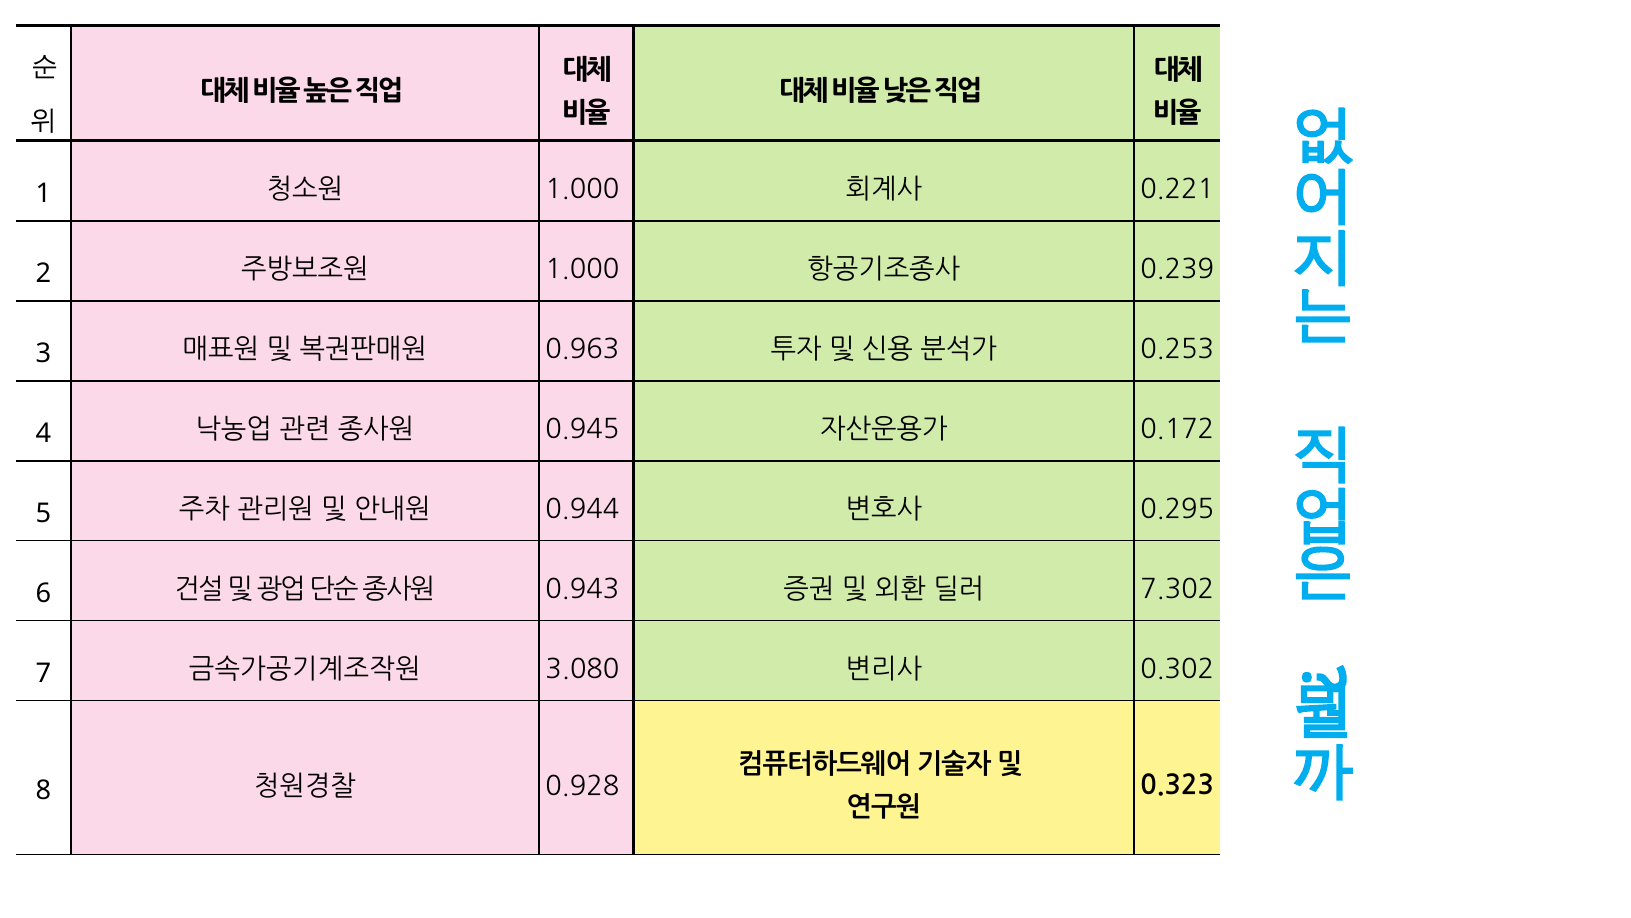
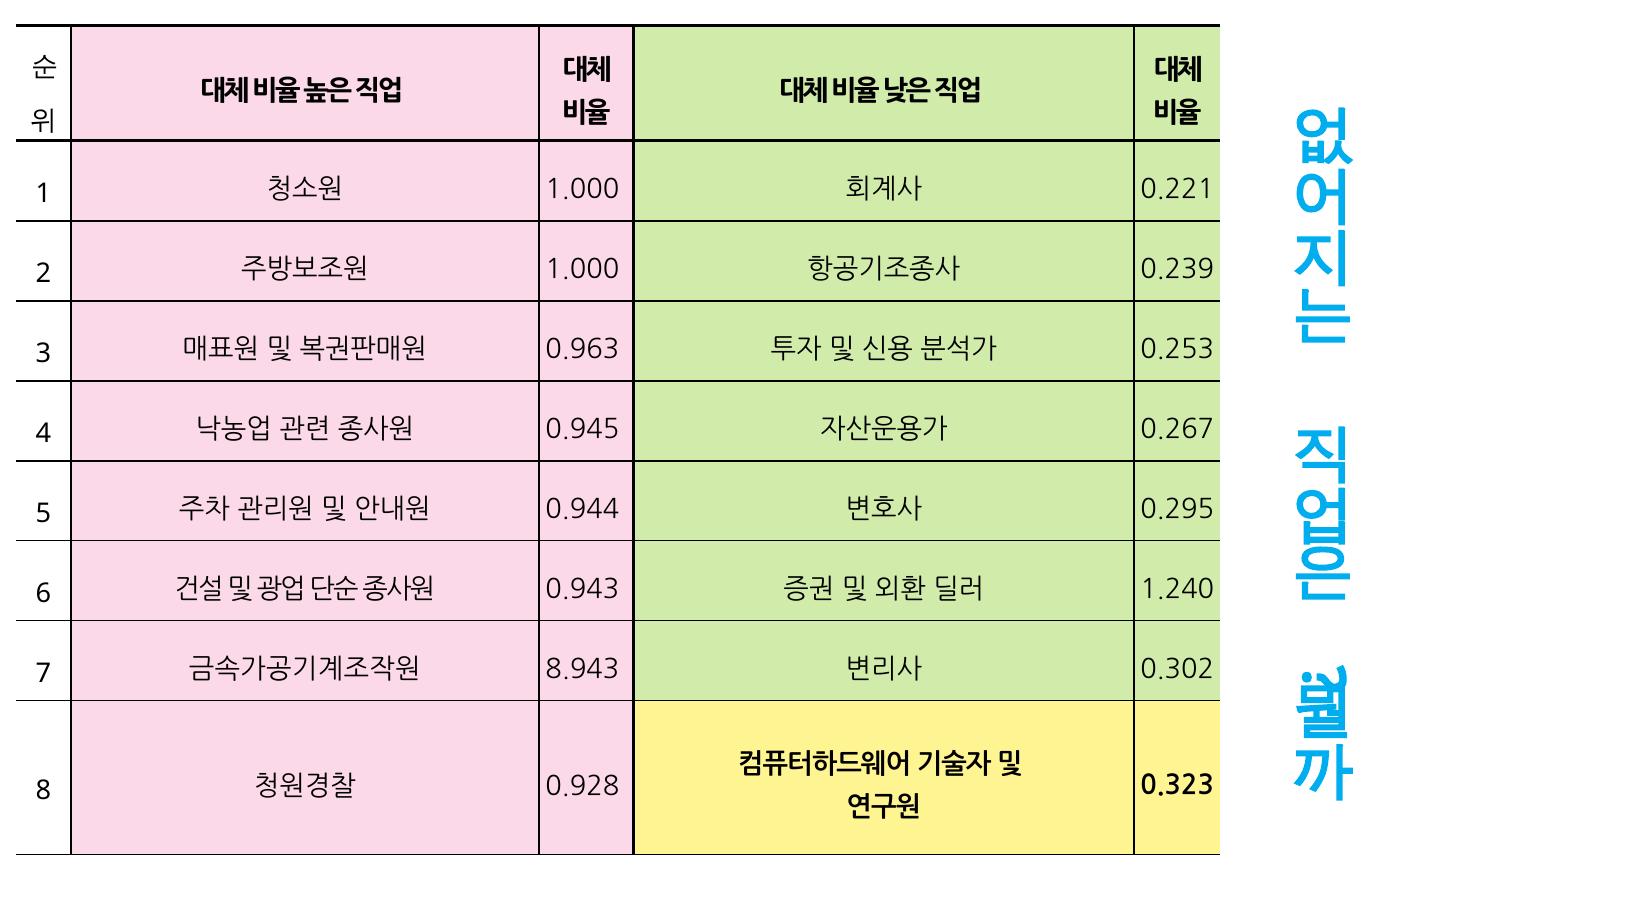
0.172: 0.172 -> 0.267
7.302: 7.302 -> 1.240
3.080: 3.080 -> 8.943
